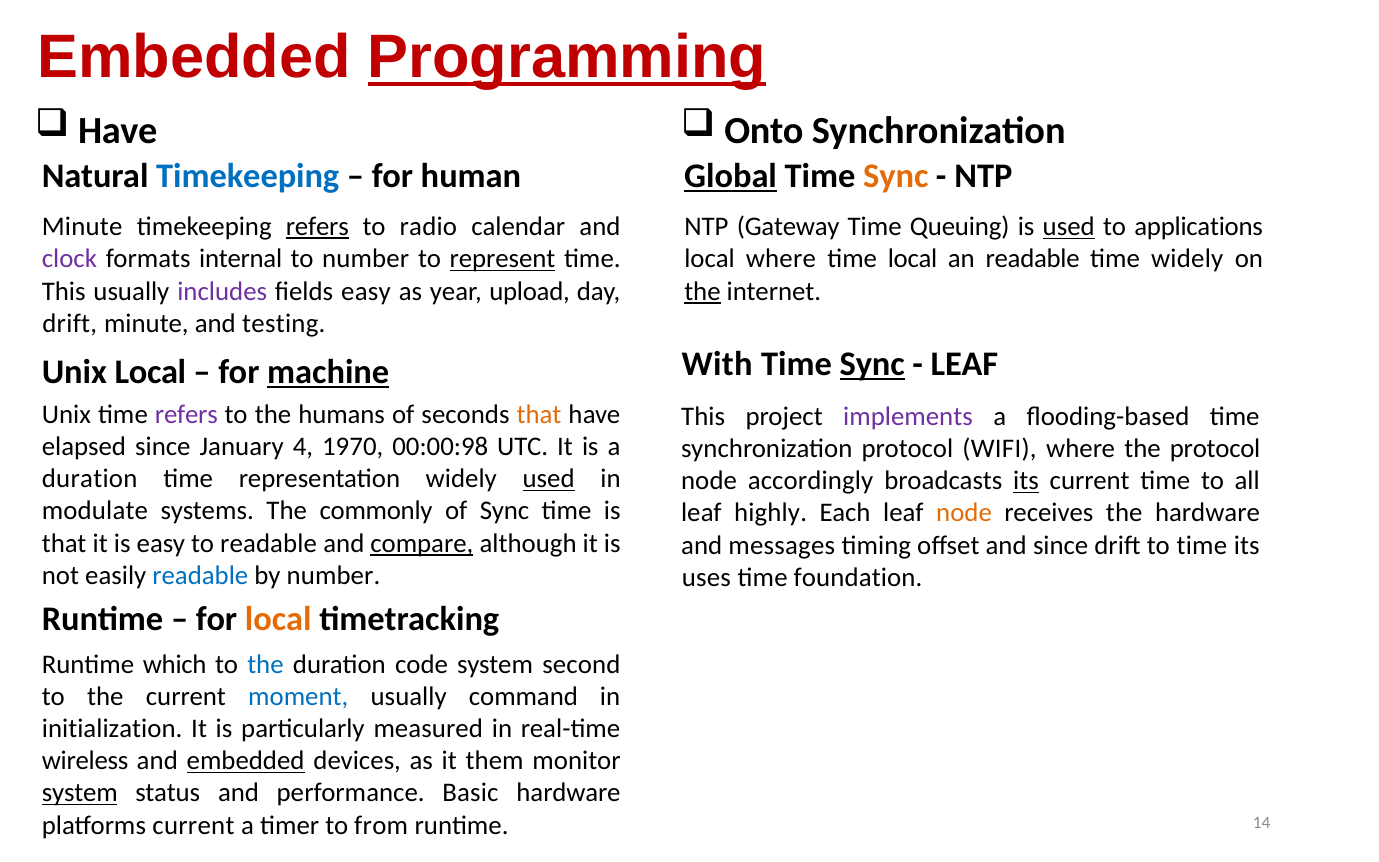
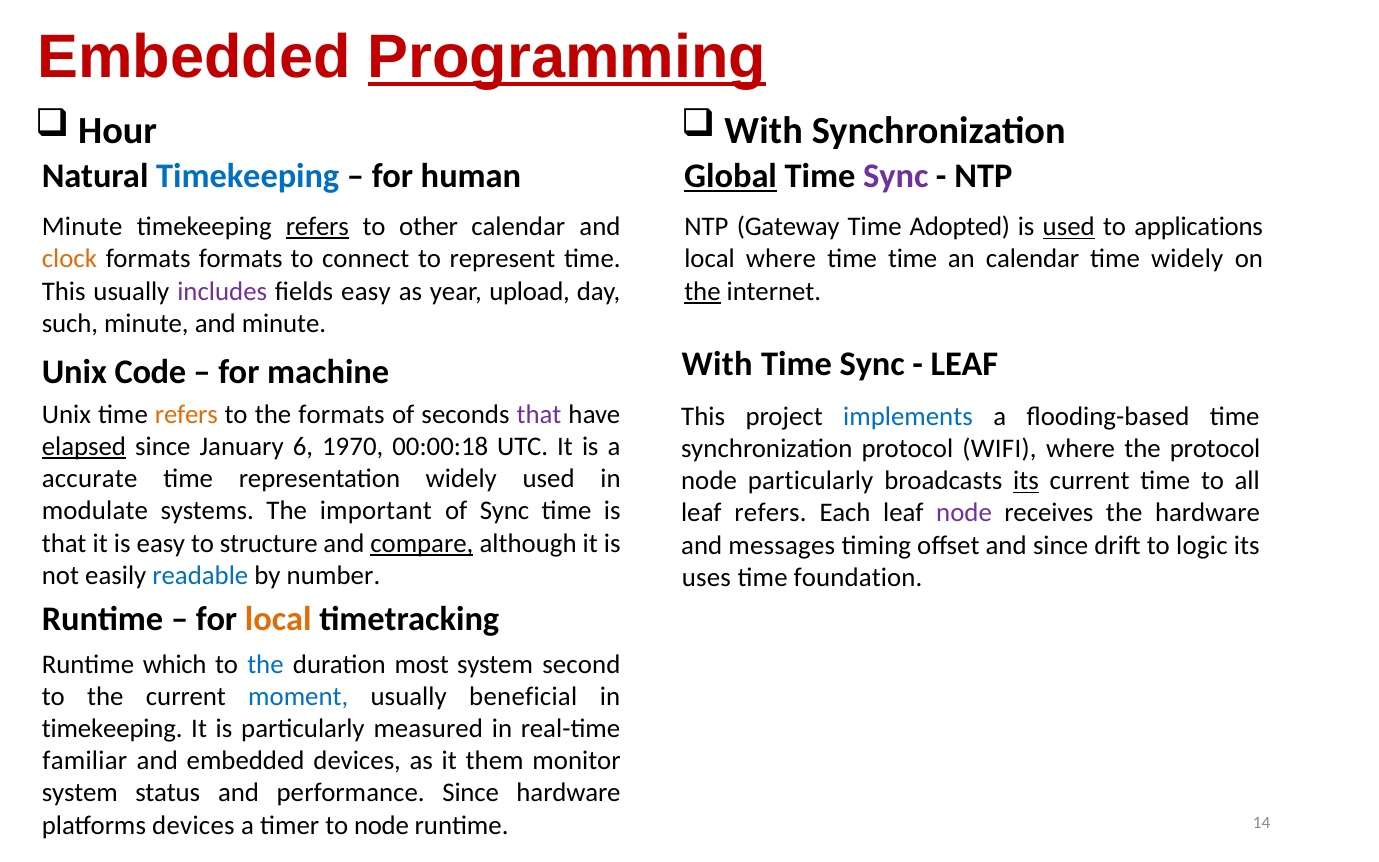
Have at (118, 130): Have -> Hour
Onto at (764, 130): Onto -> With
Sync at (896, 176) colour: orange -> purple
radio: radio -> other
Queuing: Queuing -> Adopted
clock colour: purple -> orange
formats internal: internal -> formats
to number: number -> connect
represent underline: present -> none
time local: local -> time
an readable: readable -> calendar
drift at (70, 323): drift -> such
and testing: testing -> minute
Sync at (872, 364) underline: present -> none
Unix Local: Local -> Code
machine underline: present -> none
refers at (186, 414) colour: purple -> orange
the humans: humans -> formats
that at (539, 414) colour: orange -> purple
implements colour: purple -> blue
elapsed underline: none -> present
4: 4 -> 6
00:00:98: 00:00:98 -> 00:00:18
duration at (90, 479): duration -> accurate
used at (549, 479) underline: present -> none
node accordingly: accordingly -> particularly
commonly: commonly -> important
leaf highly: highly -> refers
node at (964, 513) colour: orange -> purple
to readable: readable -> structure
to time: time -> logic
code: code -> most
command: command -> beneficial
initialization at (112, 729): initialization -> timekeeping
wireless: wireless -> familiar
embedded at (246, 761) underline: present -> none
system at (80, 793) underline: present -> none
performance Basic: Basic -> Since
platforms current: current -> devices
to from: from -> node
